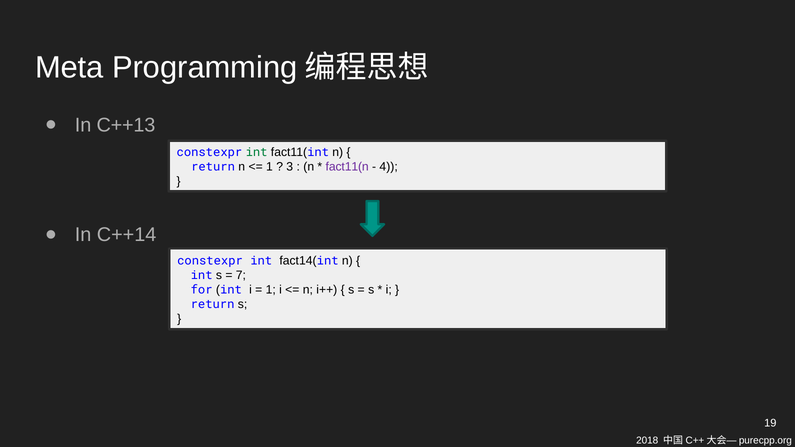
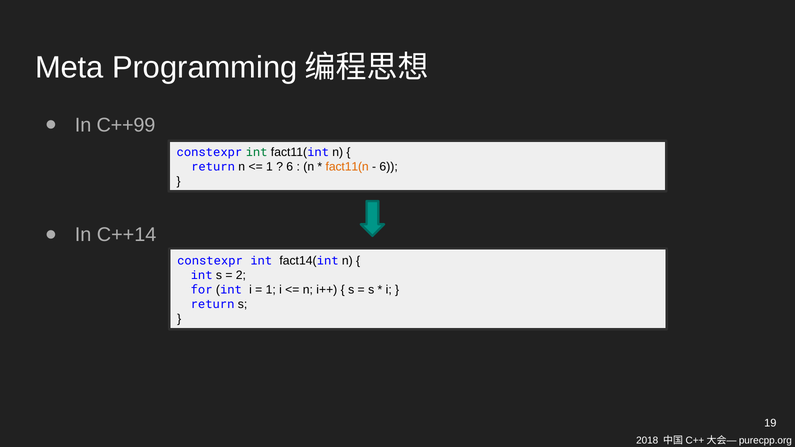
C++13: C++13 -> C++99
3 at (290, 167): 3 -> 6
fact11(n colour: purple -> orange
4 at (389, 167): 4 -> 6
7: 7 -> 2
